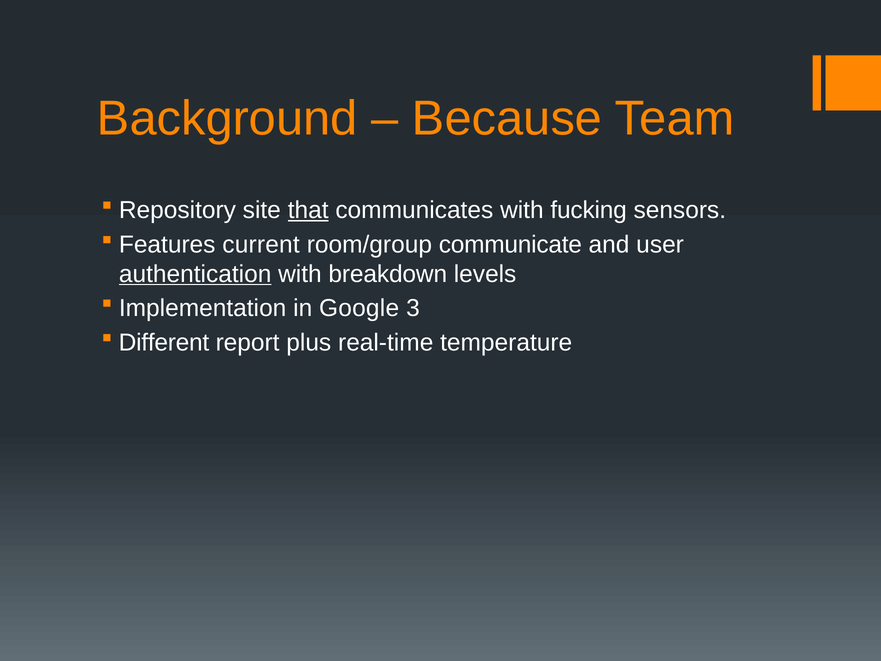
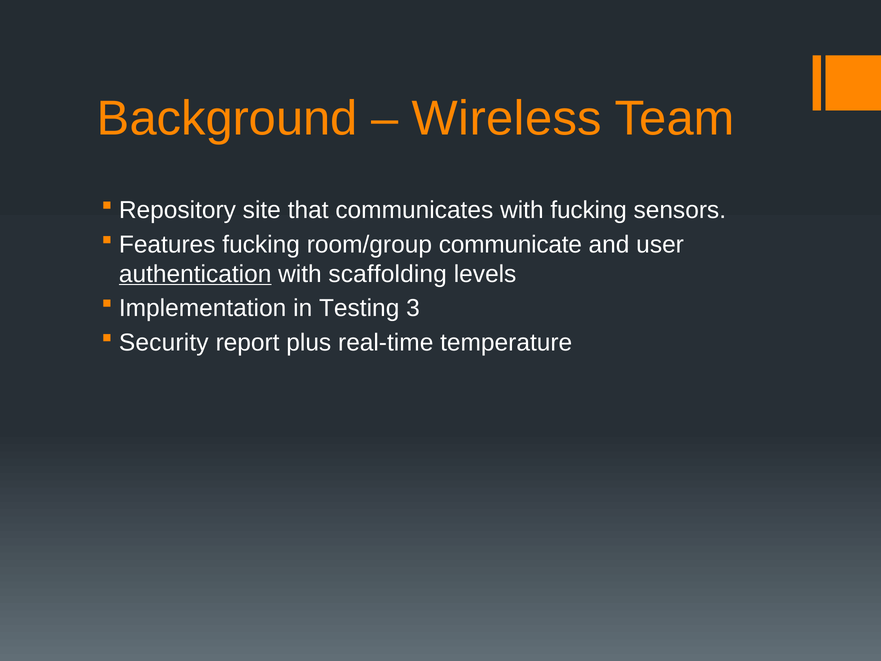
Because: Because -> Wireless
that underline: present -> none
Features current: current -> fucking
breakdown: breakdown -> scaffolding
Google: Google -> Testing
Different: Different -> Security
